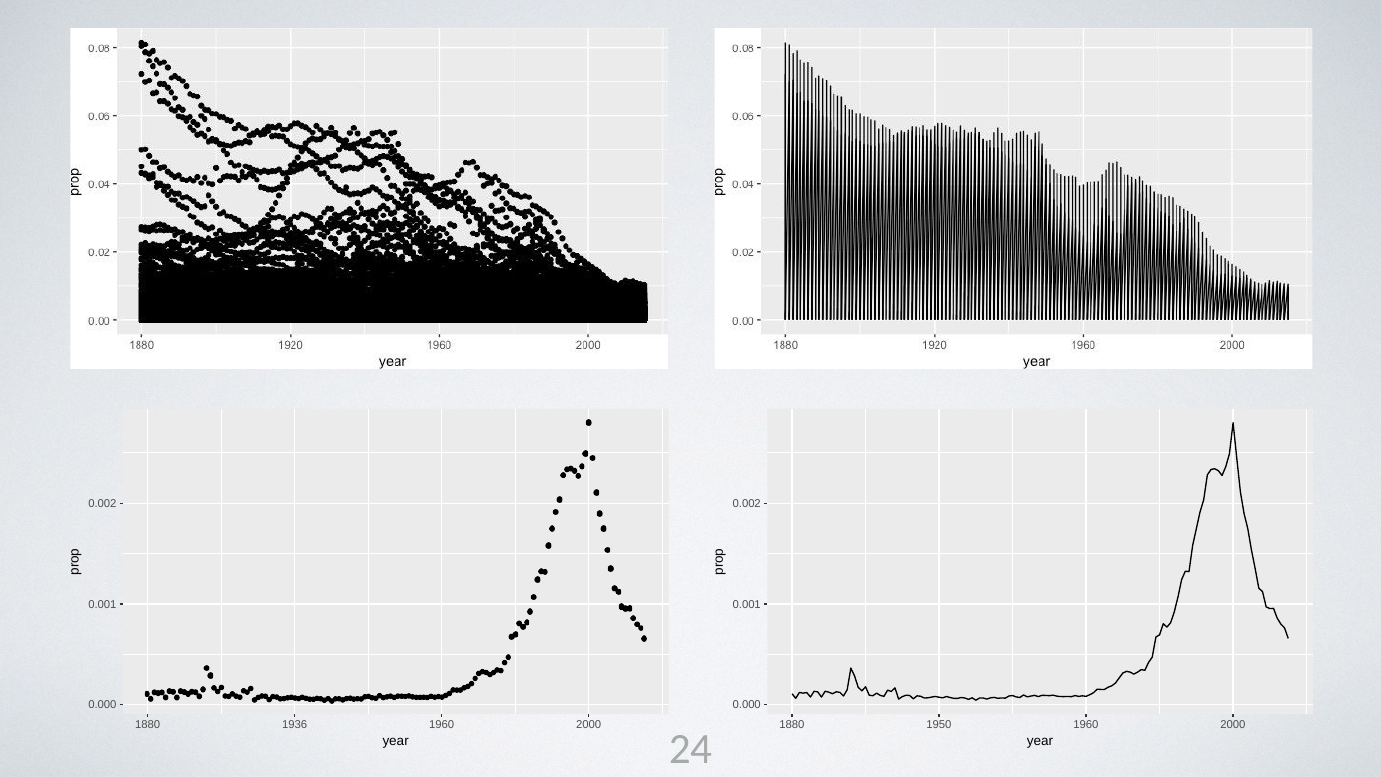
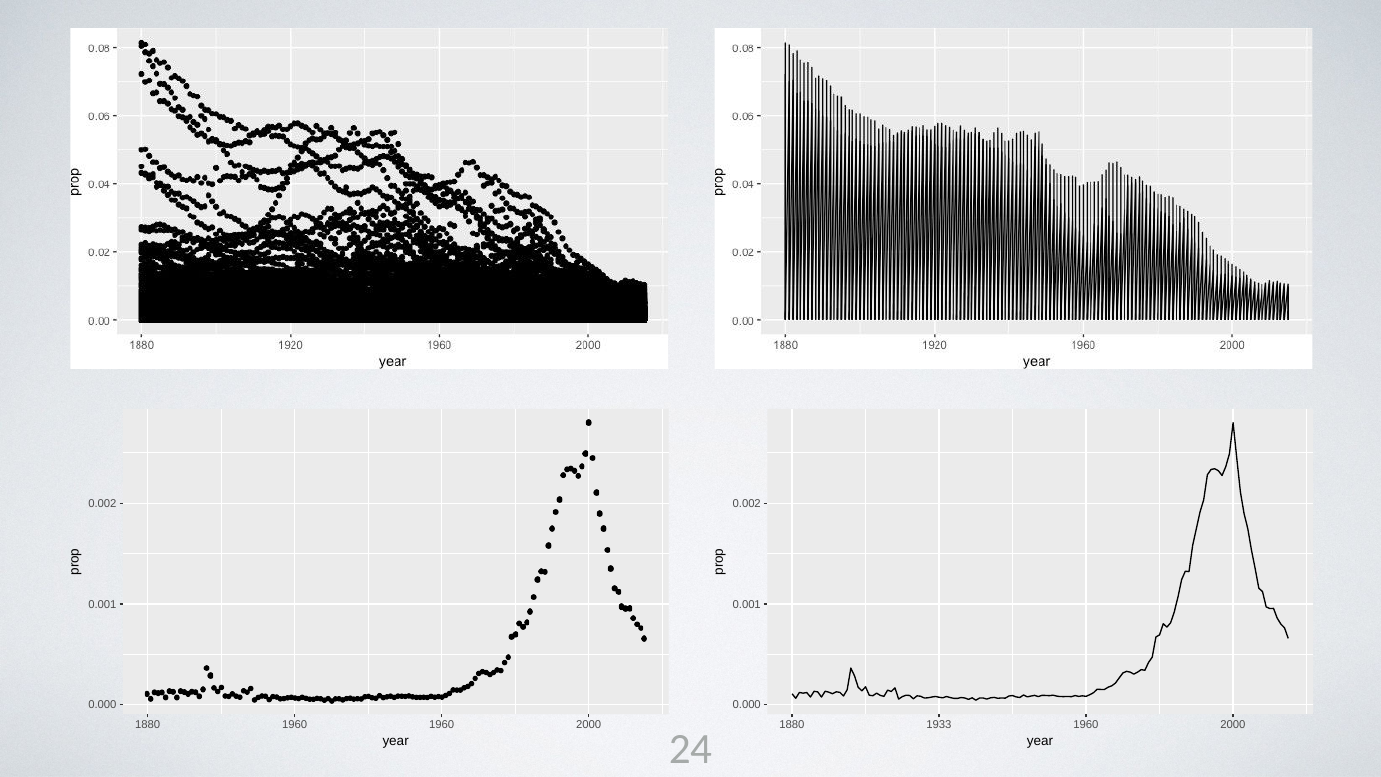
1880 1936: 1936 -> 1960
1950: 1950 -> 1933
